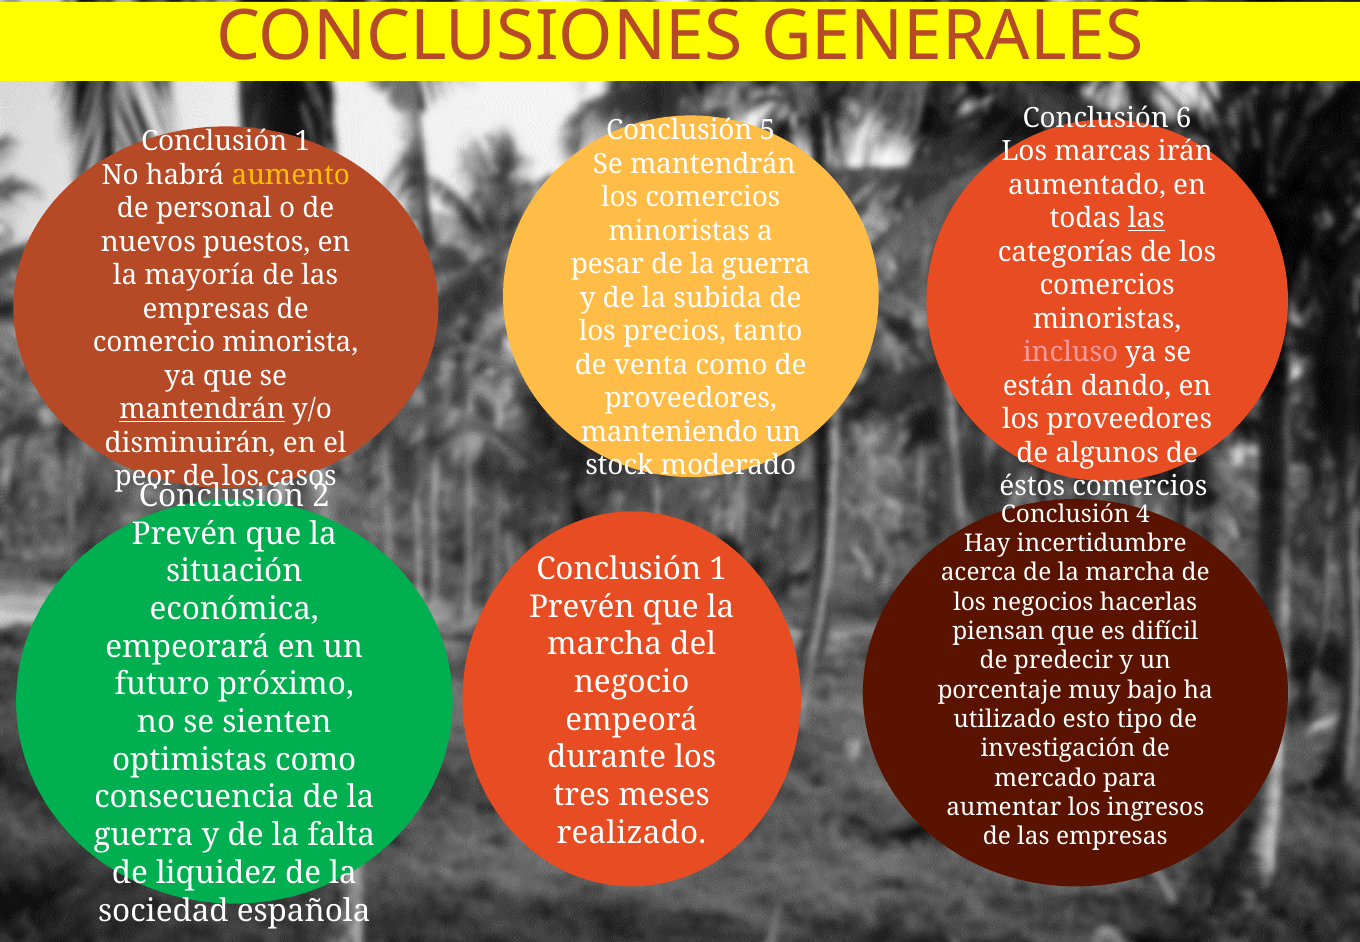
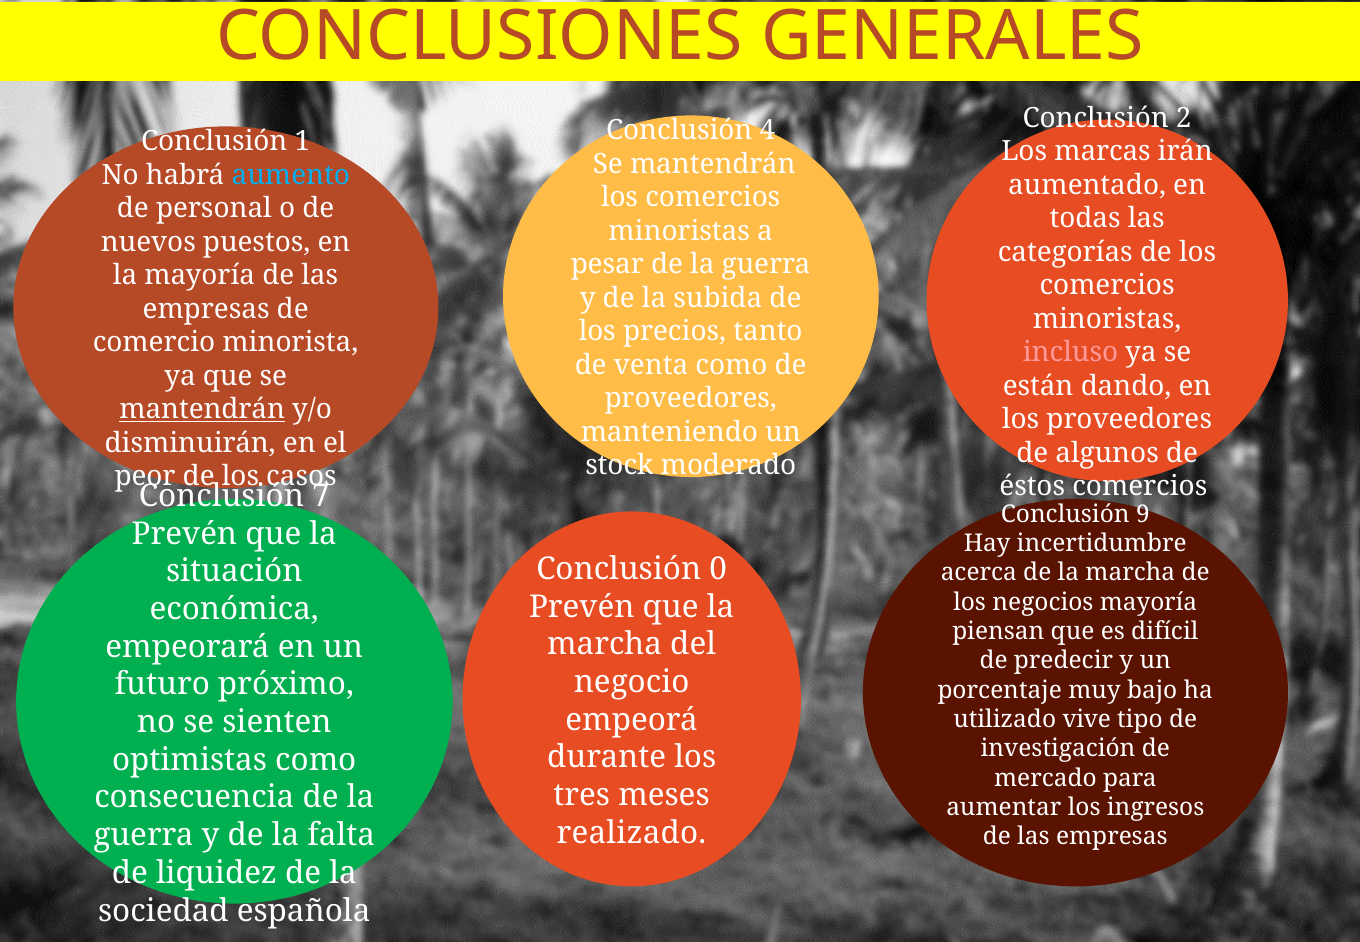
6: 6 -> 2
5: 5 -> 4
aumento colour: yellow -> light blue
las at (1146, 218) underline: present -> none
2: 2 -> 7
4: 4 -> 9
1 at (718, 569): 1 -> 0
negocios hacerlas: hacerlas -> mayoría
esto: esto -> vive
